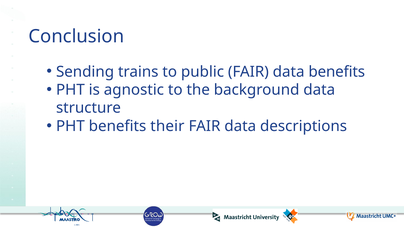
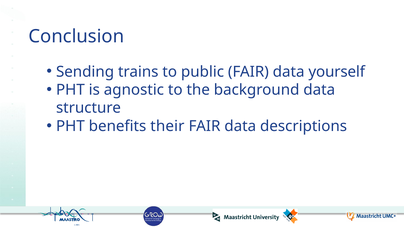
data benefits: benefits -> yourself
